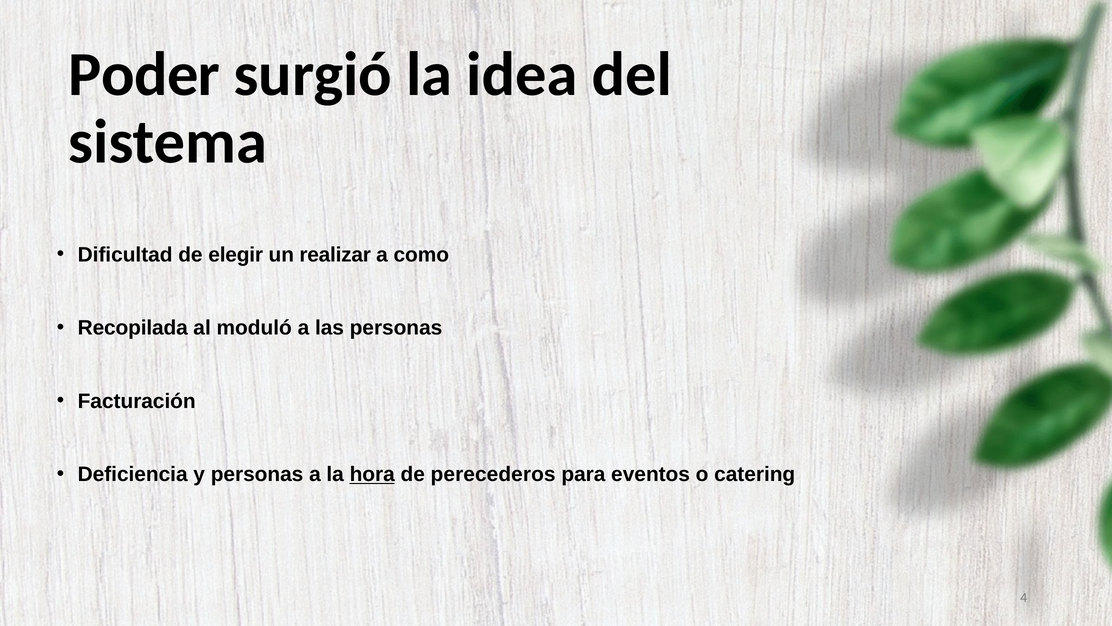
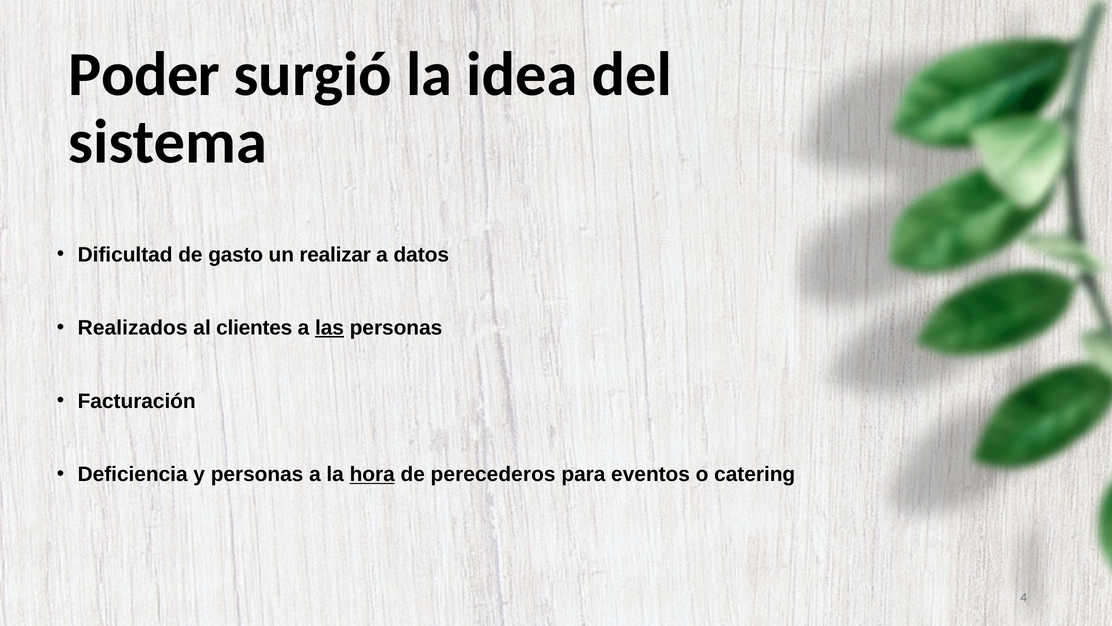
elegir: elegir -> gasto
como: como -> datos
Recopilada: Recopilada -> Realizados
moduló: moduló -> clientes
las underline: none -> present
